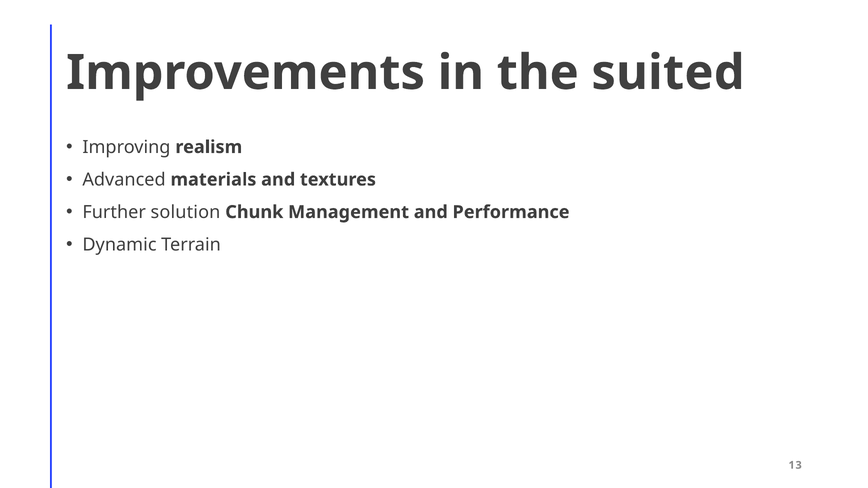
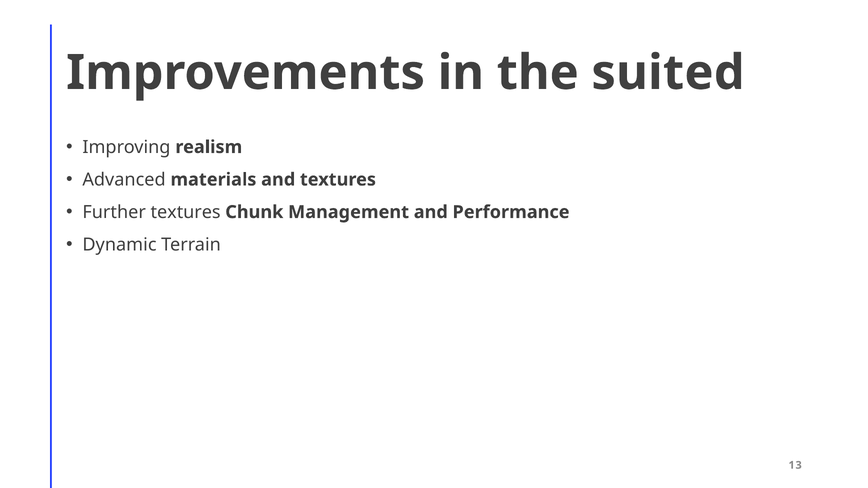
Further solution: solution -> textures
